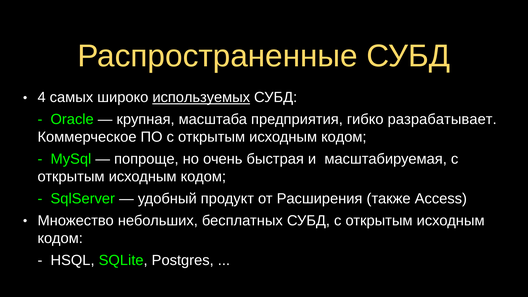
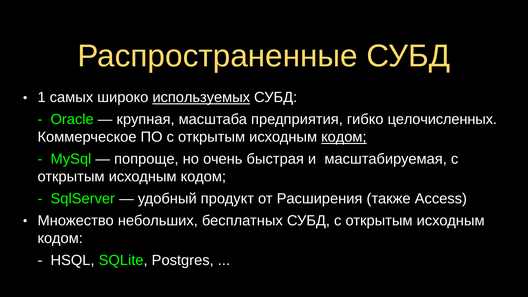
4: 4 -> 1
разрабатывает: разрабатывает -> целочисленных
кодом at (344, 137) underline: none -> present
